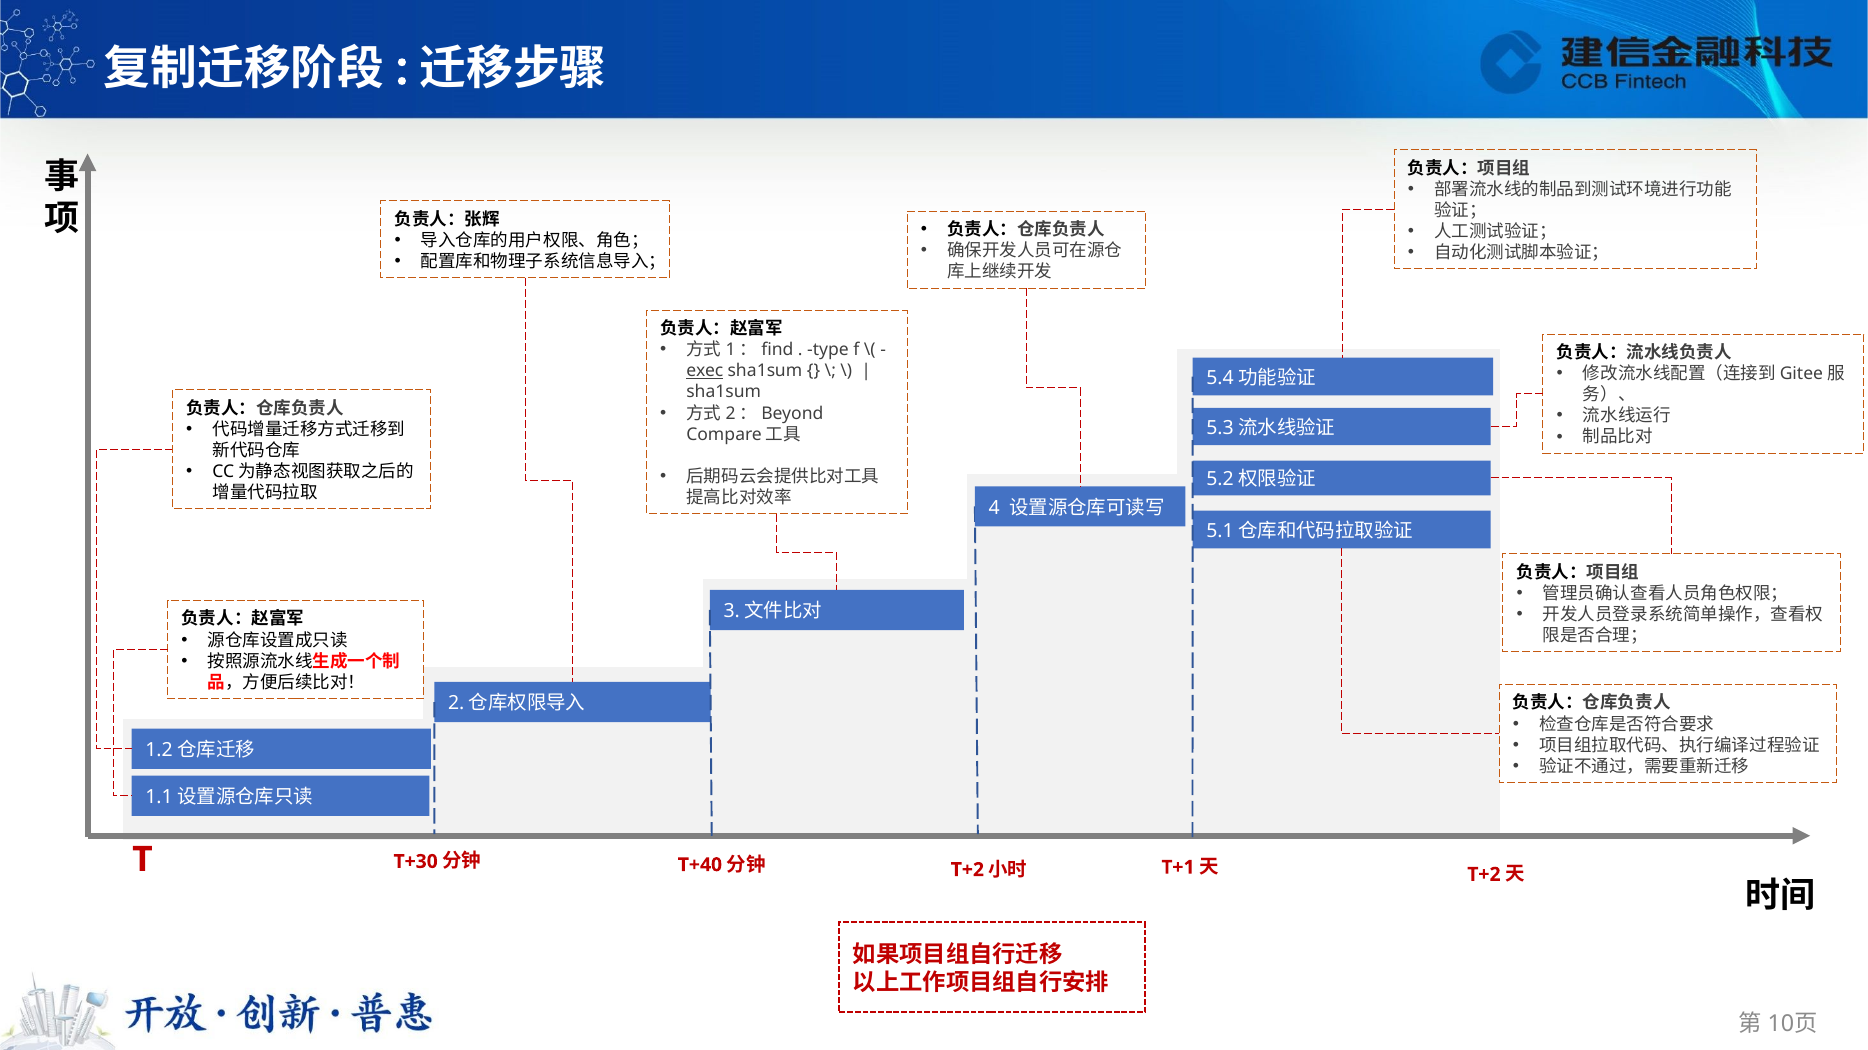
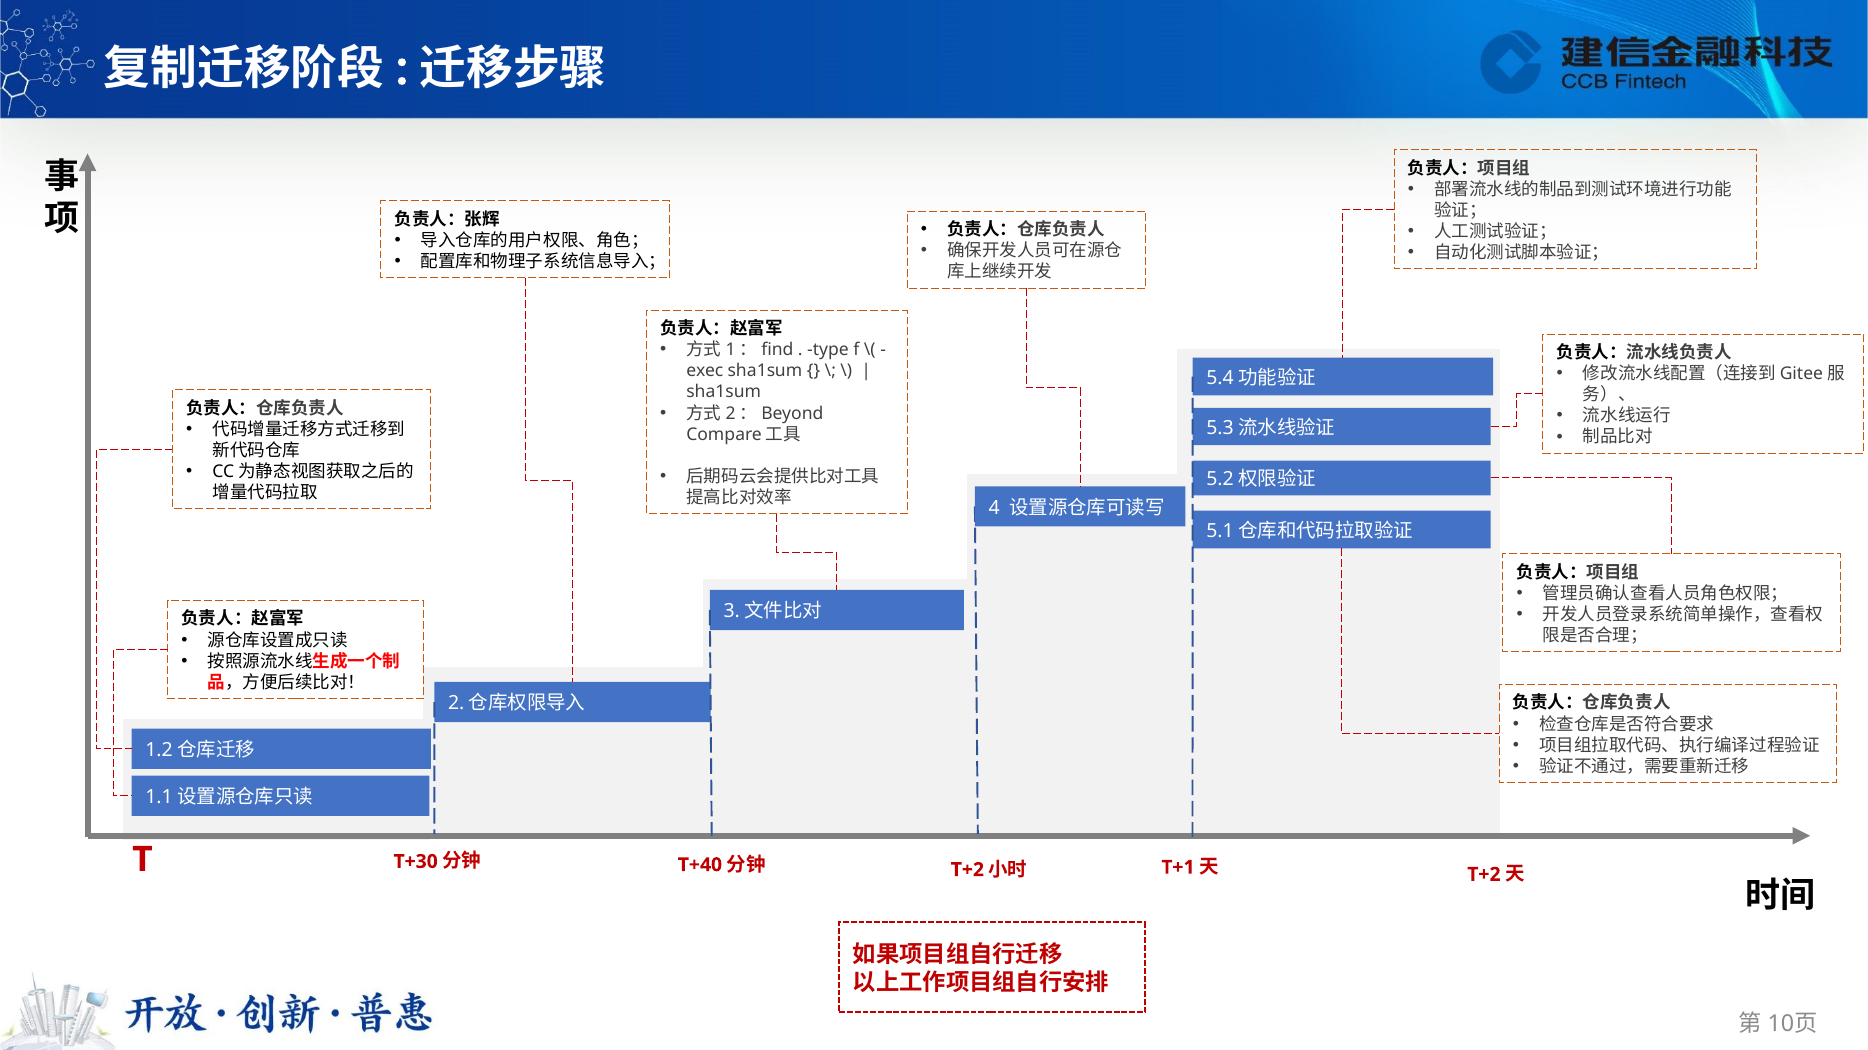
exec underline: present -> none
